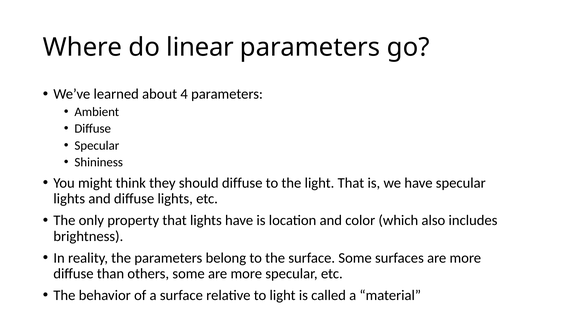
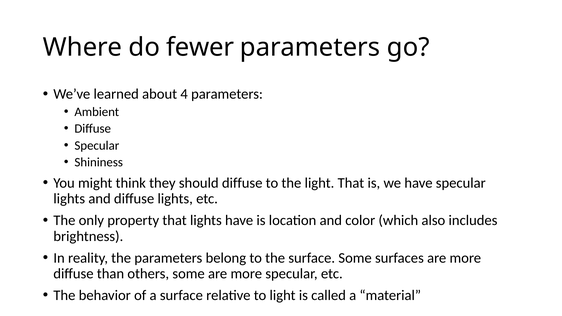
linear: linear -> fewer
